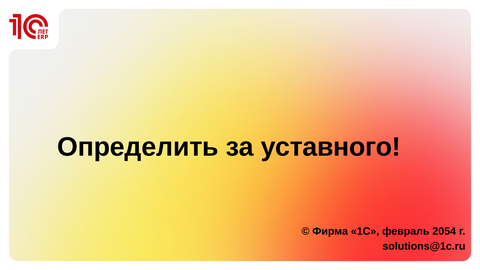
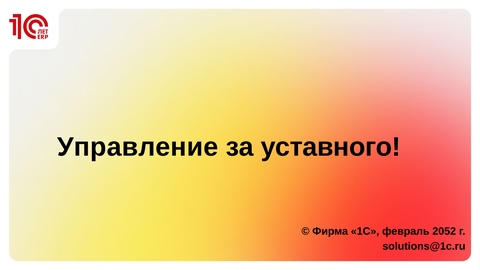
Определить: Определить -> Управление
2054: 2054 -> 2052
